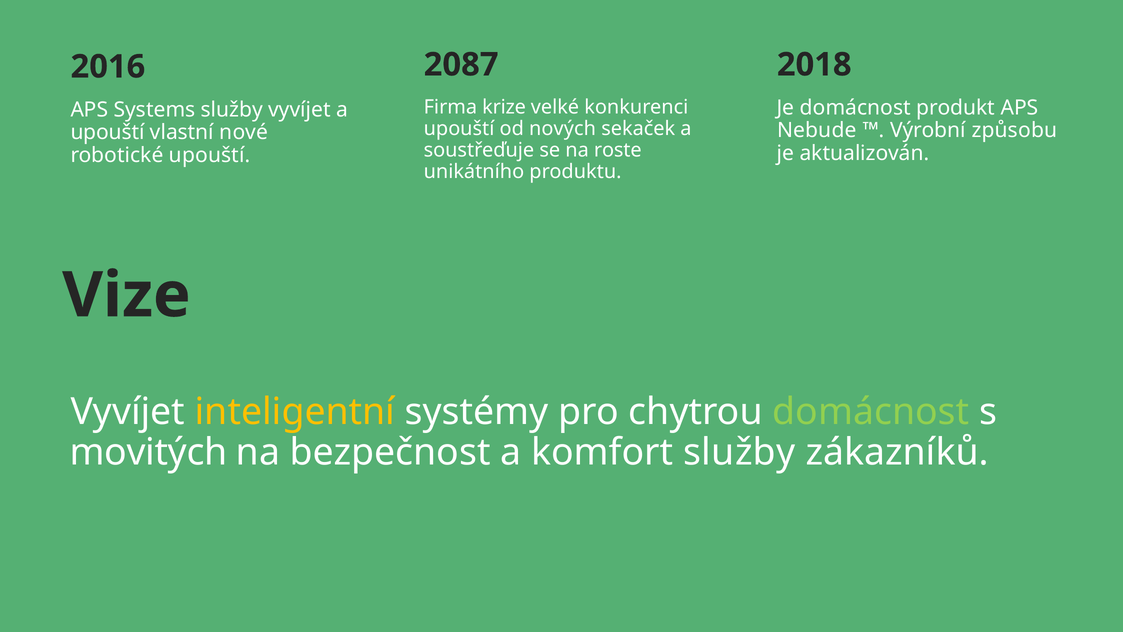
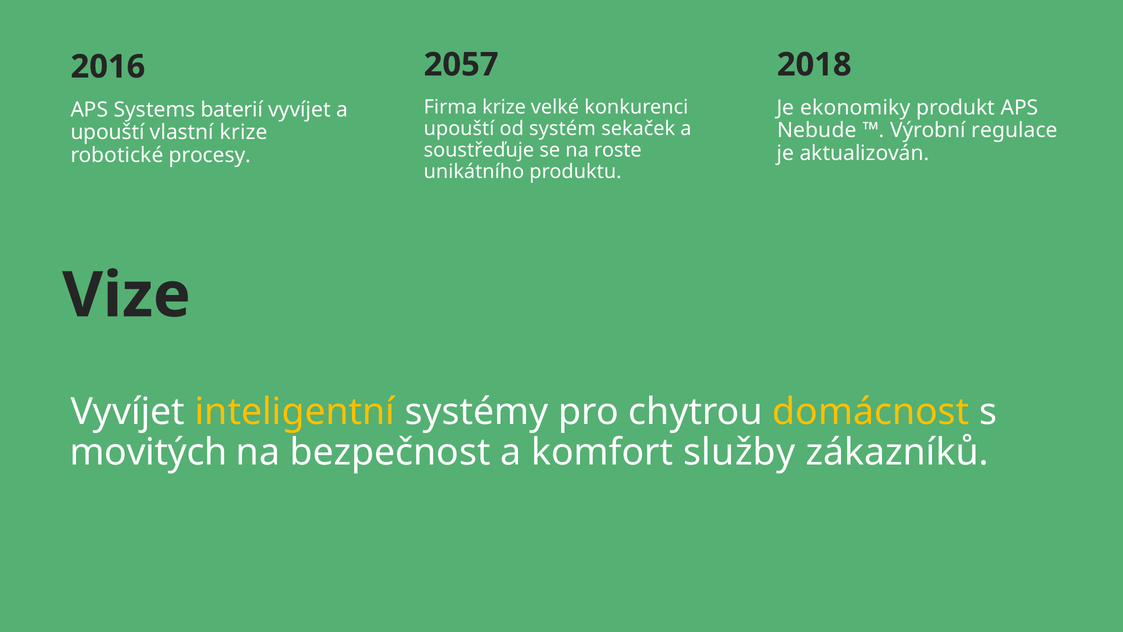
2087: 2087 -> 2057
Je domácnost: domácnost -> ekonomiky
Systems služby: služby -> baterií
nových: nových -> systém
způsobu: způsobu -> regulace
vlastní nové: nové -> krize
robotické upouští: upouští -> procesy
domácnost at (871, 412) colour: light green -> yellow
